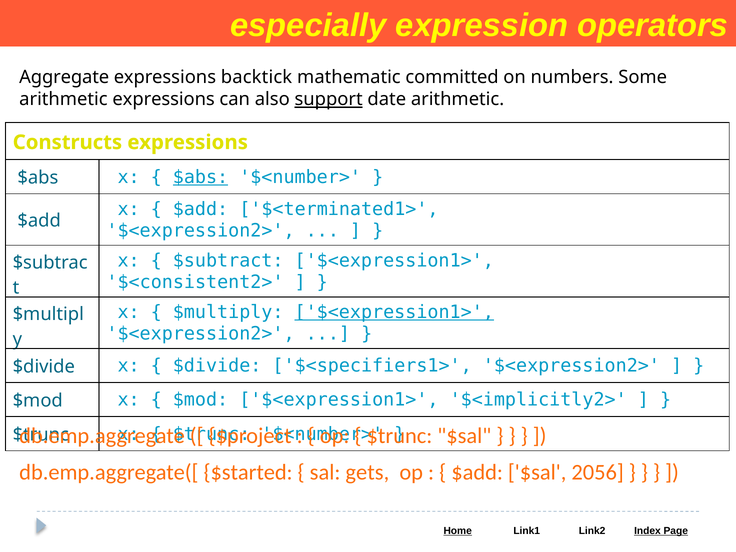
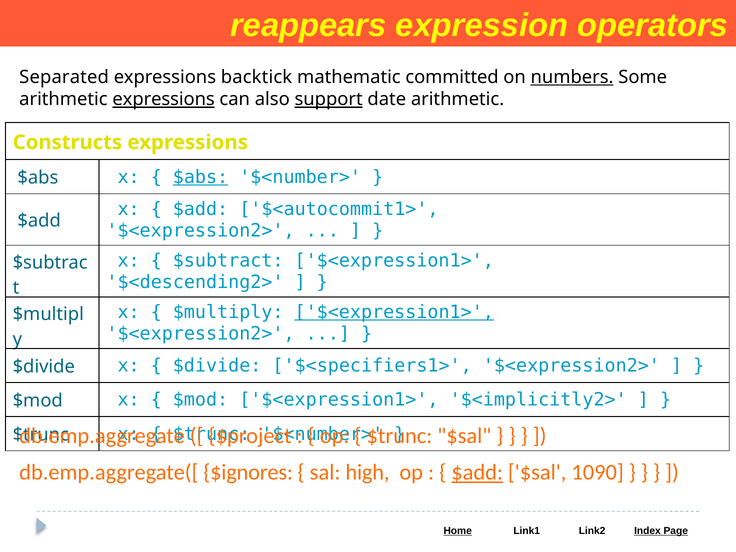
especially: especially -> reappears
Aggregate: Aggregate -> Separated
numbers underline: none -> present
expressions at (164, 99) underline: none -> present
$<terminated1>: $<terminated1> -> $<autocommit1>
$<consistent2>: $<consistent2> -> $<descending2>
$started: $started -> $ignores
gets: gets -> high
$add at (477, 472) underline: none -> present
2056: 2056 -> 1090
